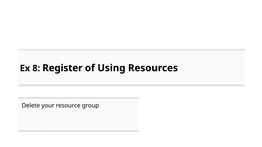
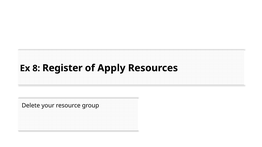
Using: Using -> Apply
